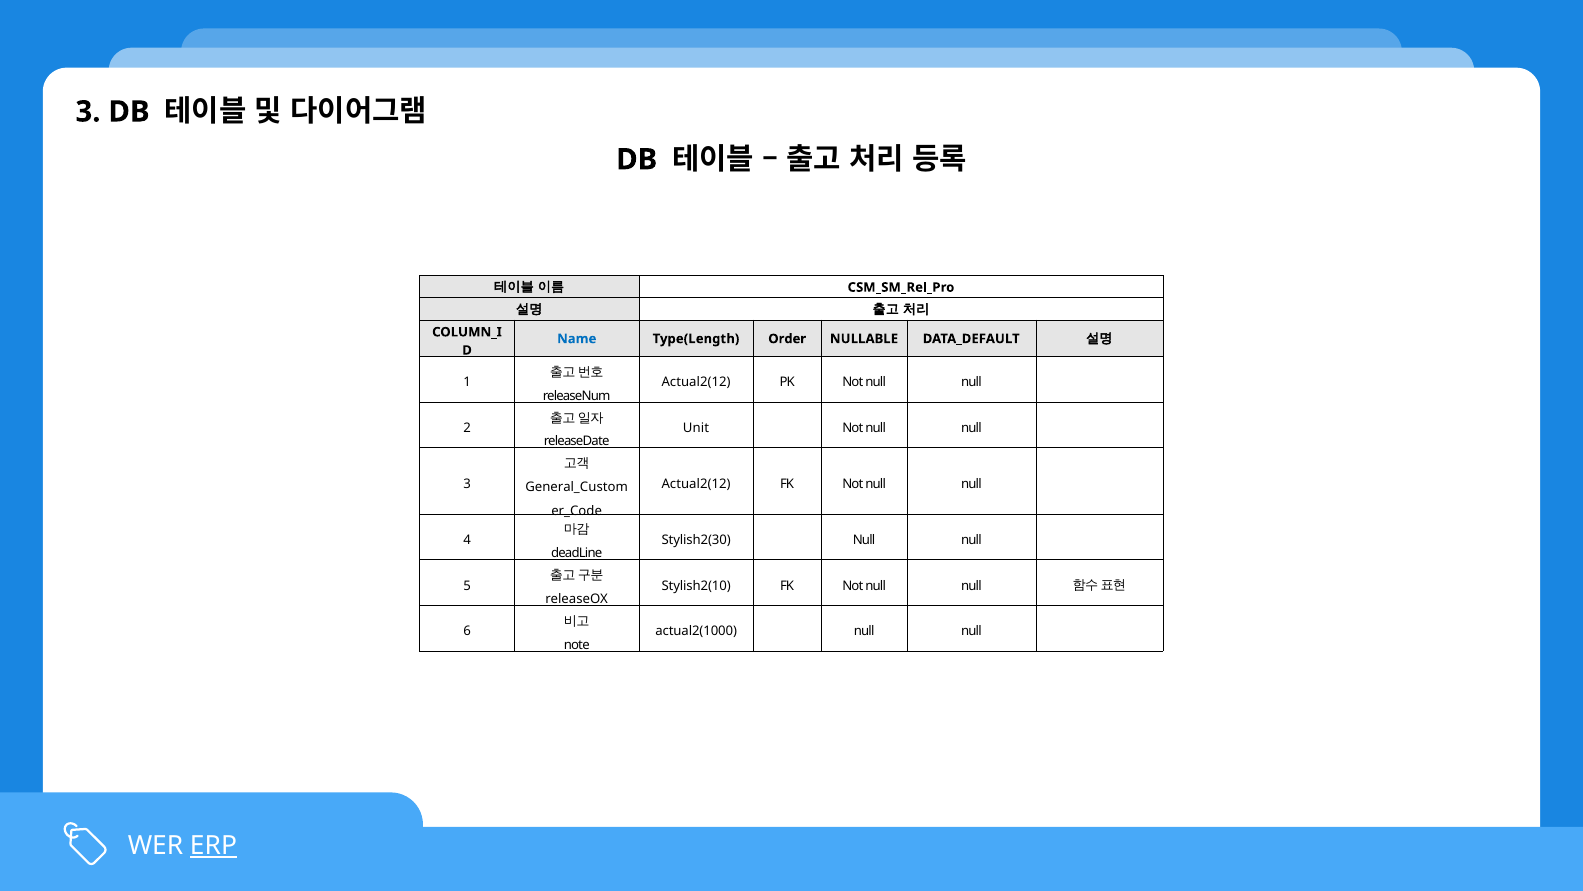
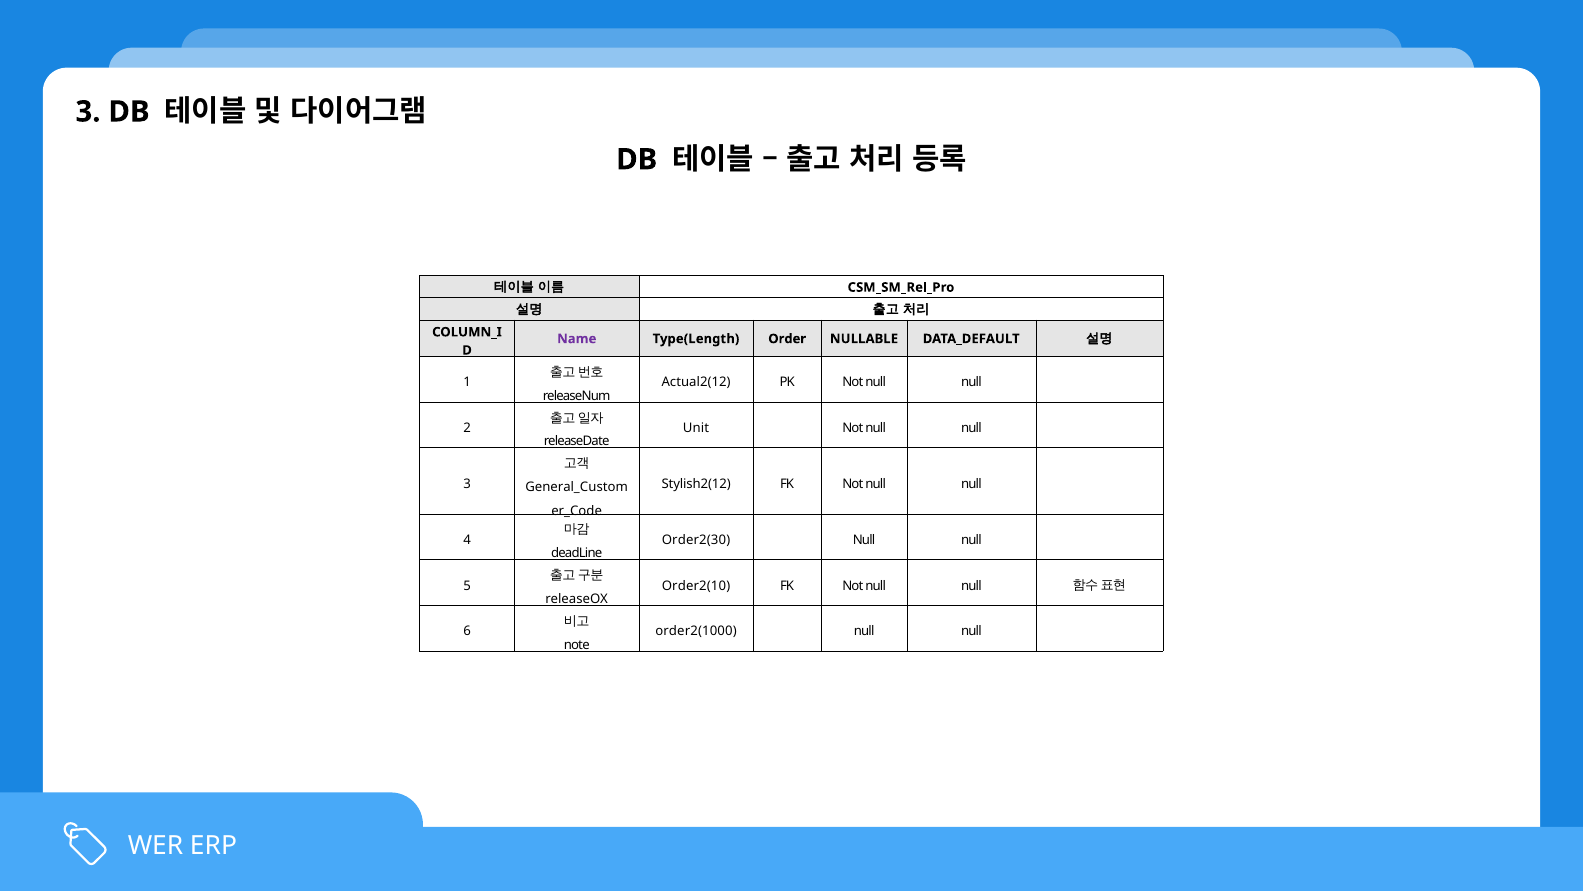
Name colour: blue -> purple
Actual2(12 at (696, 484): Actual2(12 -> Stylish2(12
Stylish2(30: Stylish2(30 -> Order2(30
Stylish2(10: Stylish2(10 -> Order2(10
actual2(1000: actual2(1000 -> order2(1000
ERP underline: present -> none
